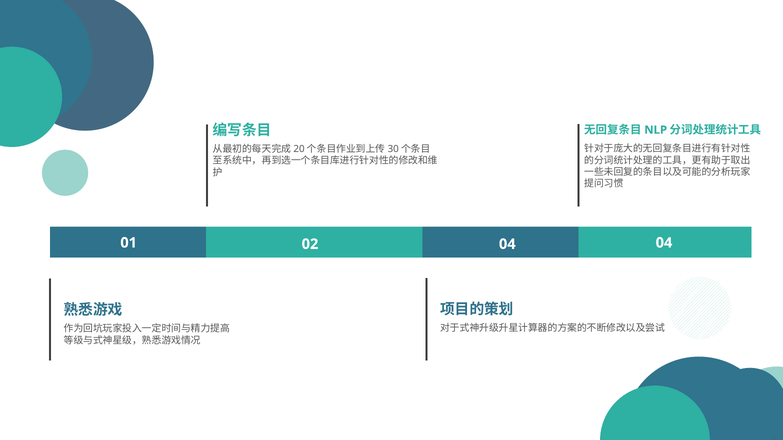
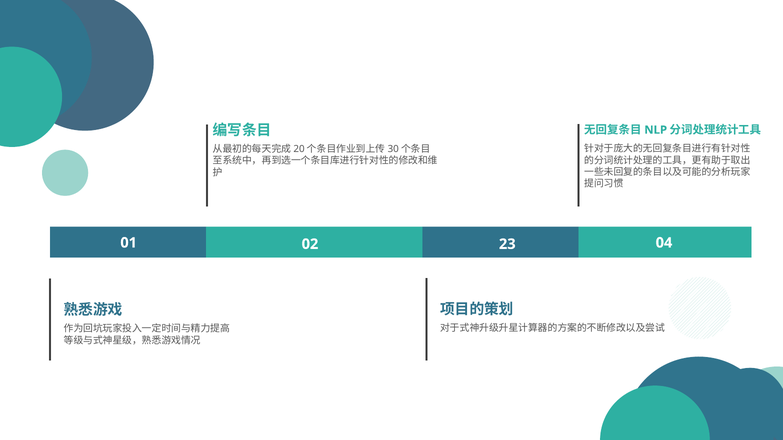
02 04: 04 -> 23
